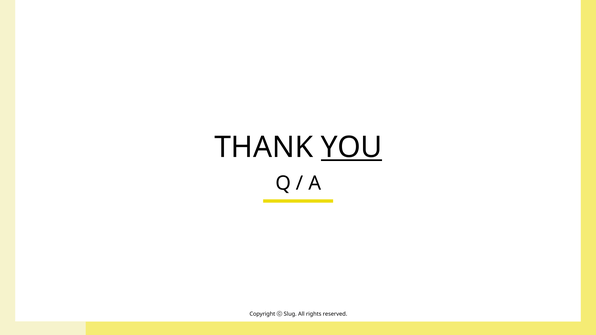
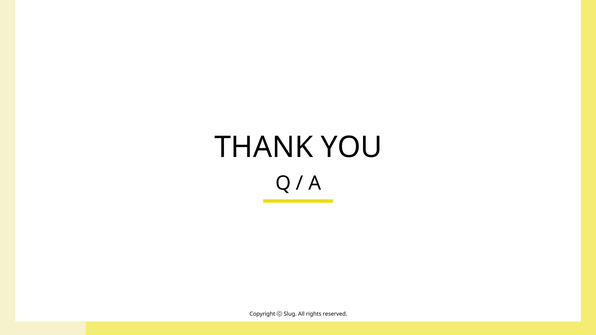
YOU underline: present -> none
